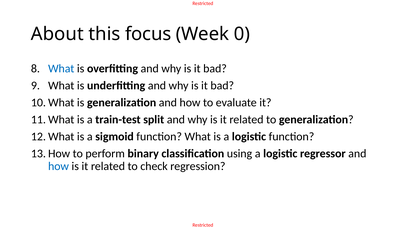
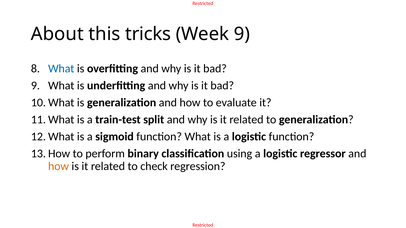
focus: focus -> tricks
Week 0: 0 -> 9
how at (59, 167) colour: blue -> orange
